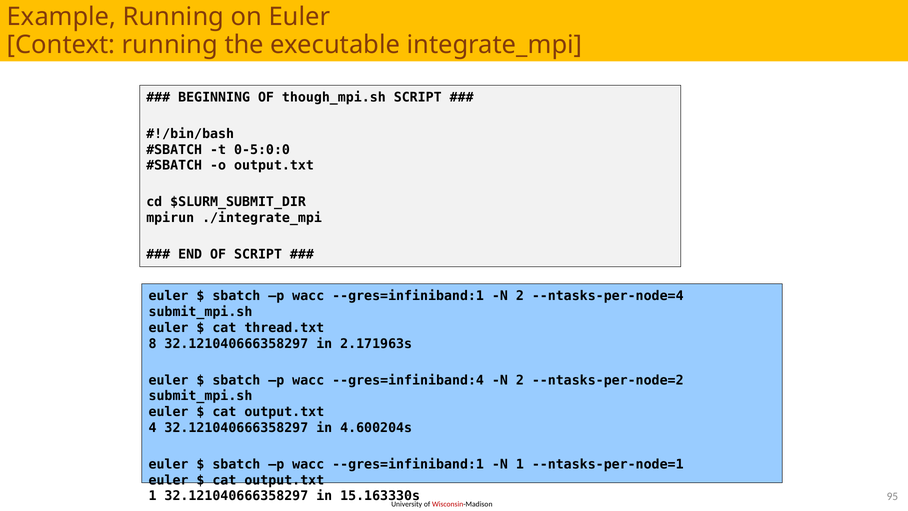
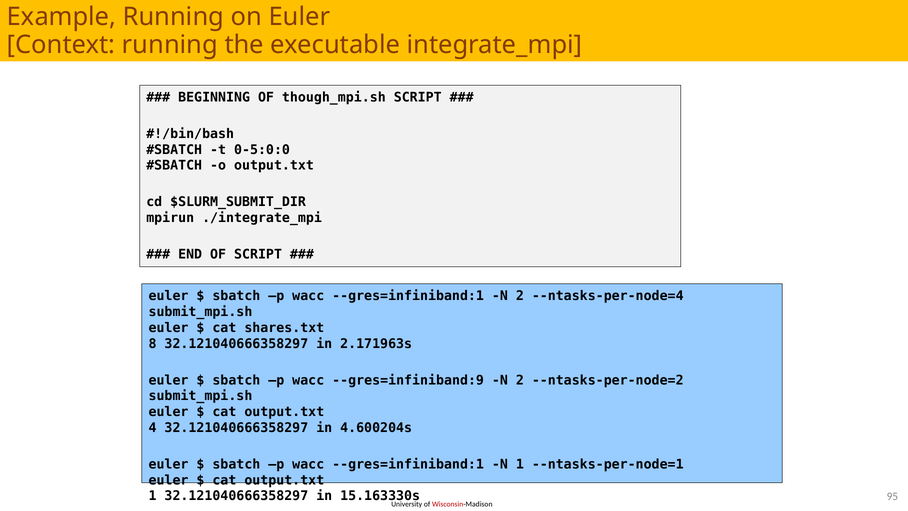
thread.txt: thread.txt -> shares.txt
--gres=infiniband:4: --gres=infiniband:4 -> --gres=infiniband:9
